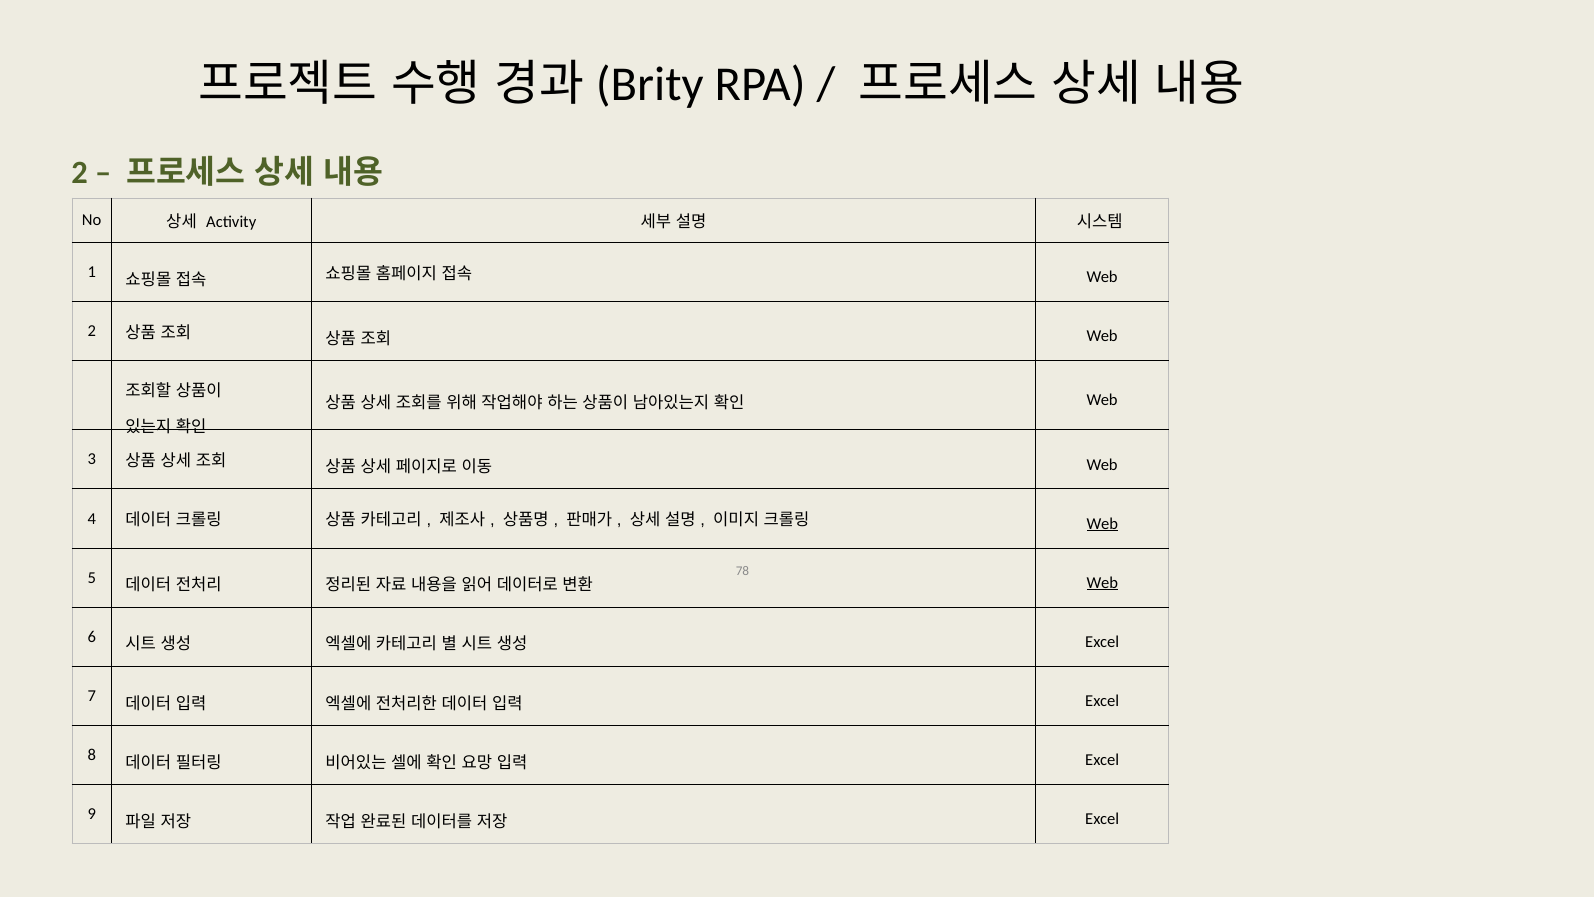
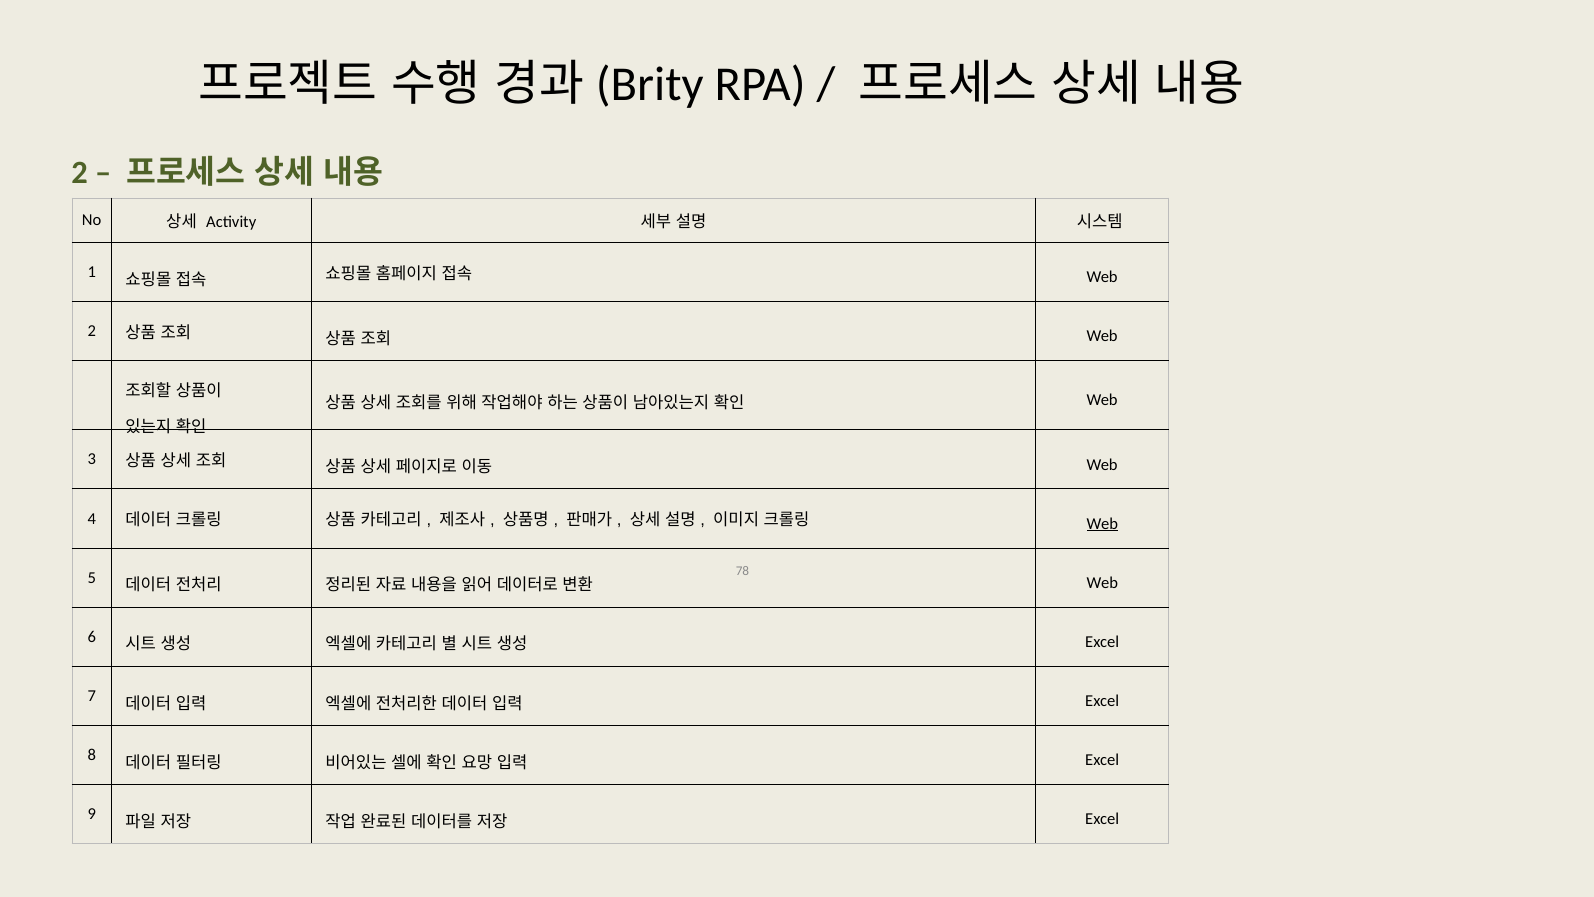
Web at (1102, 583) underline: present -> none
